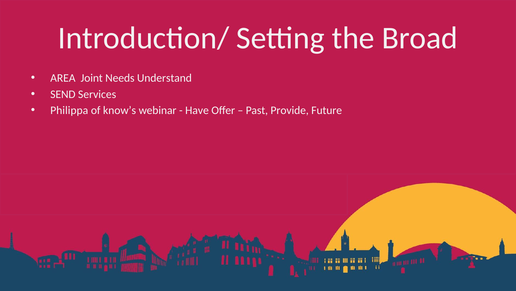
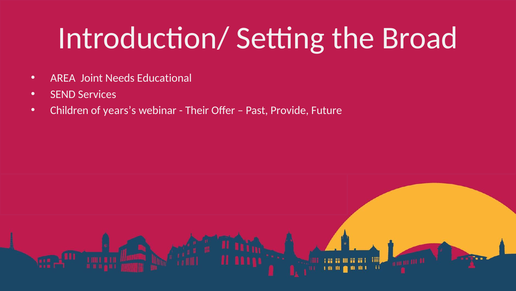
Understand: Understand -> Educational
Philippa: Philippa -> Children
know’s: know’s -> years’s
Have: Have -> Their
